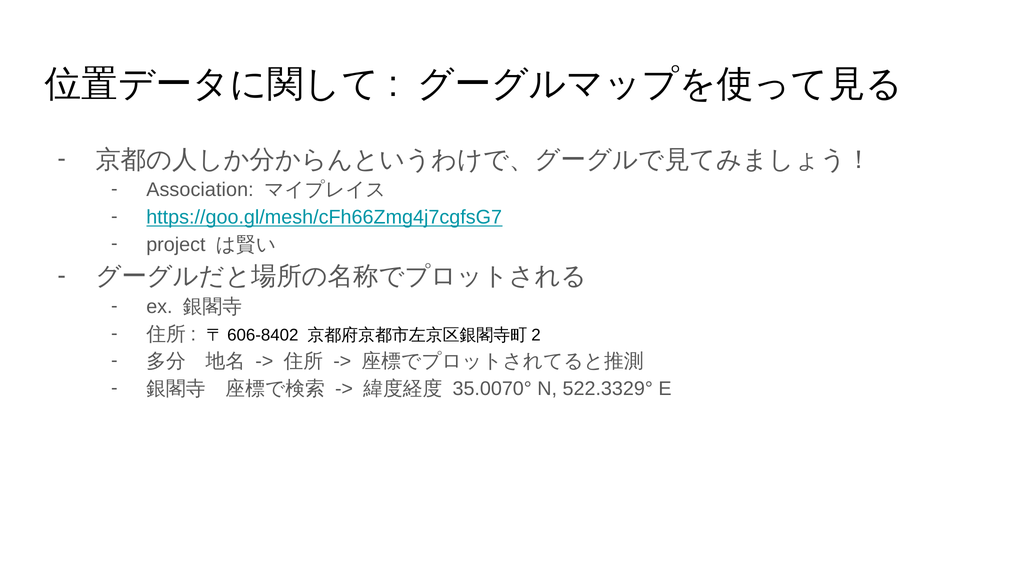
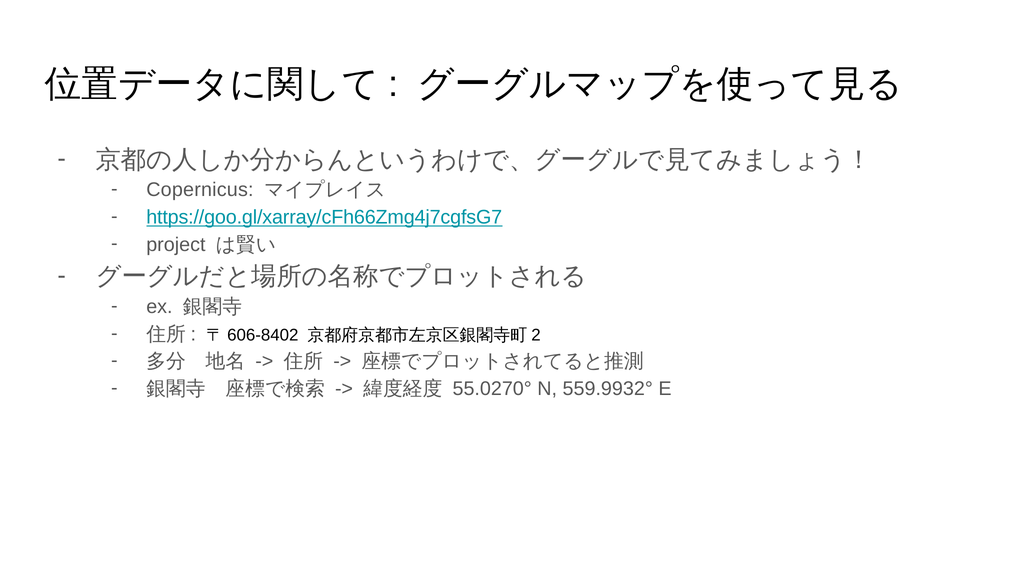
Association: Association -> Copernicus
https://goo.gl/mesh/cFh66Zmg4j7cgfsG7: https://goo.gl/mesh/cFh66Zmg4j7cgfsG7 -> https://goo.gl/xarray/cFh66Zmg4j7cgfsG7
35.0070°: 35.0070° -> 55.0270°
522.3329°: 522.3329° -> 559.9932°
